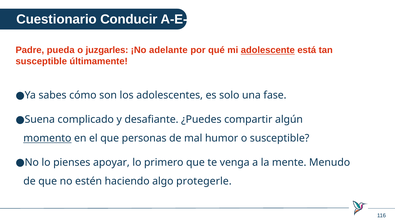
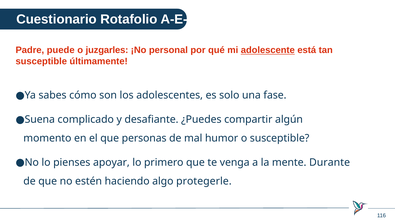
Conducir: Conducir -> Rotafolio
pueda: pueda -> puede
adelante: adelante -> personal
momento underline: present -> none
Menudo: Menudo -> Durante
